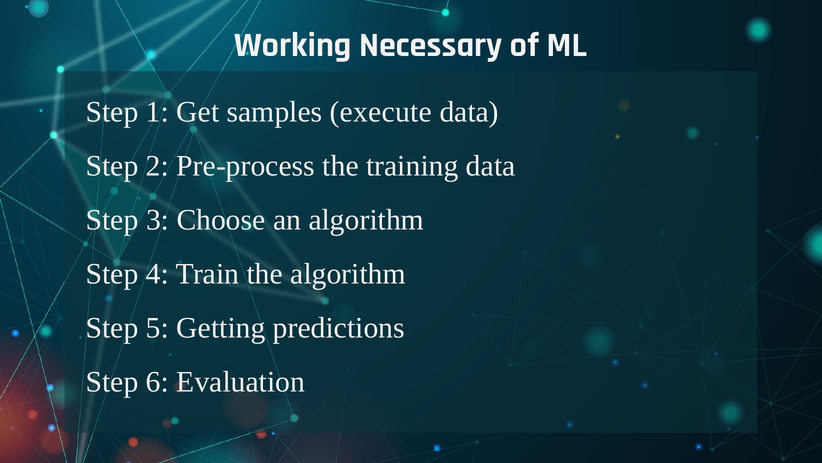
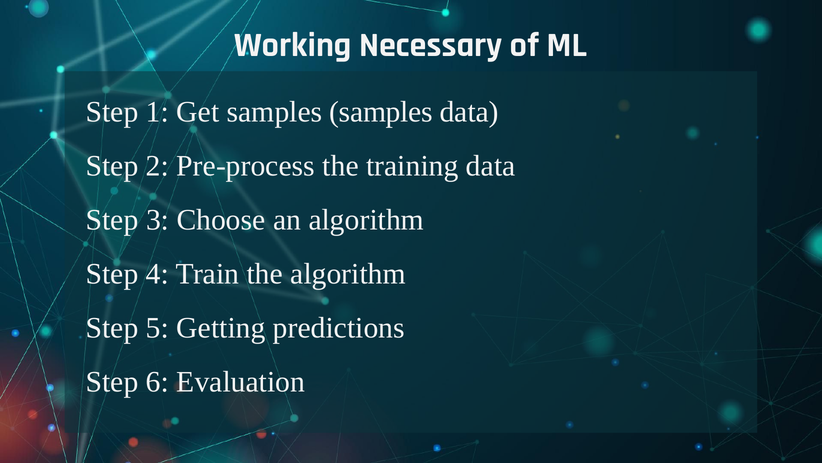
samples execute: execute -> samples
